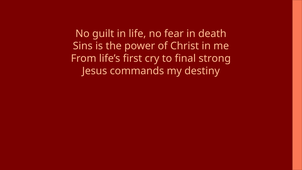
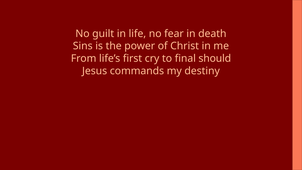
strong: strong -> should
